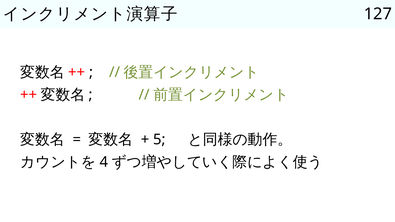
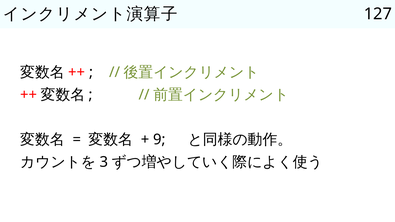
5: 5 -> 9
4: 4 -> 3
